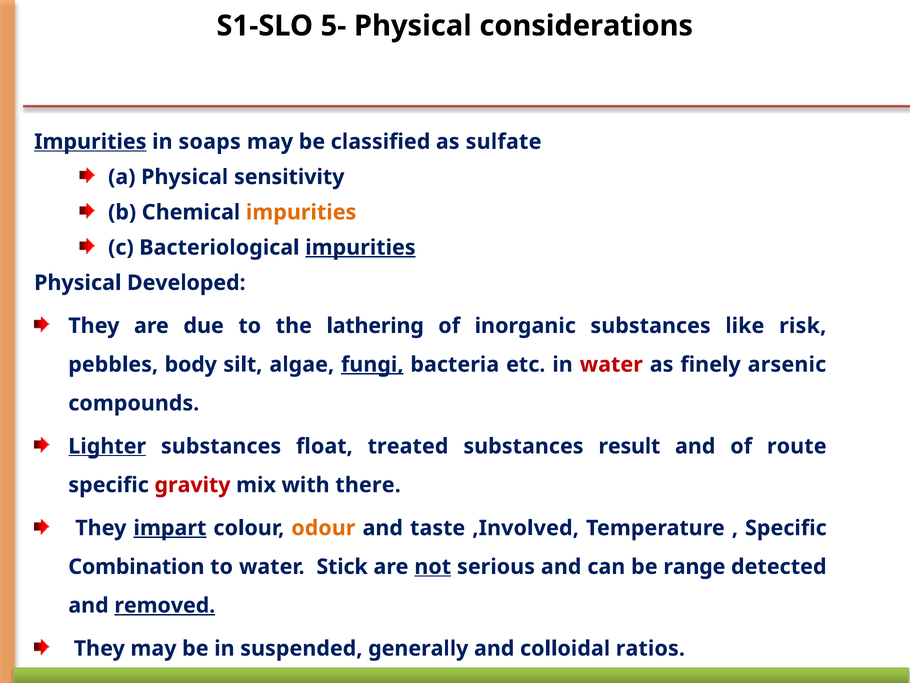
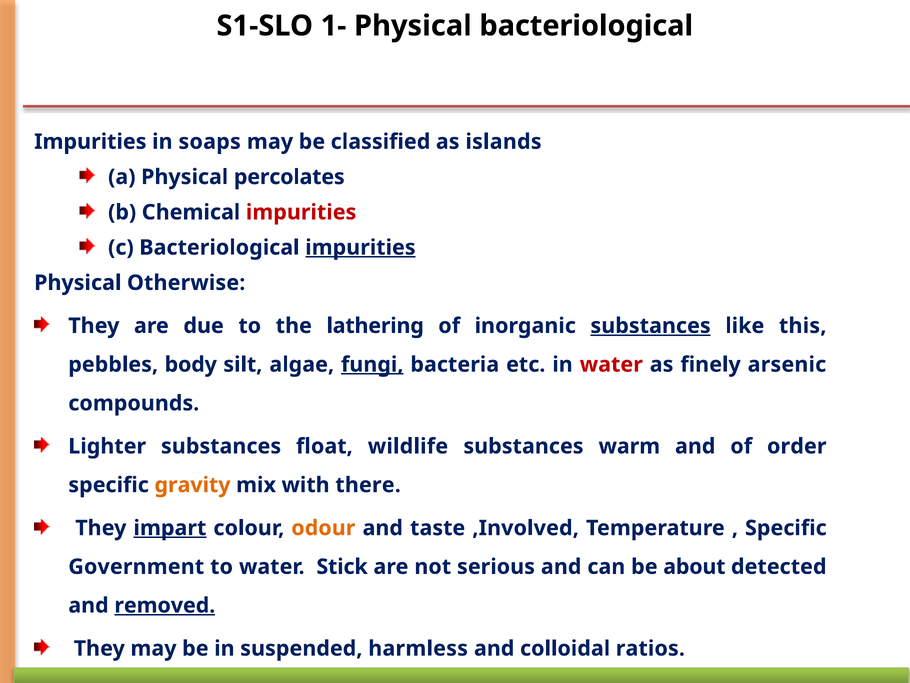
5-: 5- -> 1-
Physical considerations: considerations -> bacteriological
Impurities at (90, 142) underline: present -> none
sulfate: sulfate -> islands
sensitivity: sensitivity -> percolates
impurities at (301, 212) colour: orange -> red
Developed: Developed -> Otherwise
substances at (651, 326) underline: none -> present
risk: risk -> this
Lighter underline: present -> none
treated: treated -> wildlife
result: result -> warm
route: route -> order
gravity colour: red -> orange
Combination: Combination -> Government
not underline: present -> none
range: range -> about
generally: generally -> harmless
